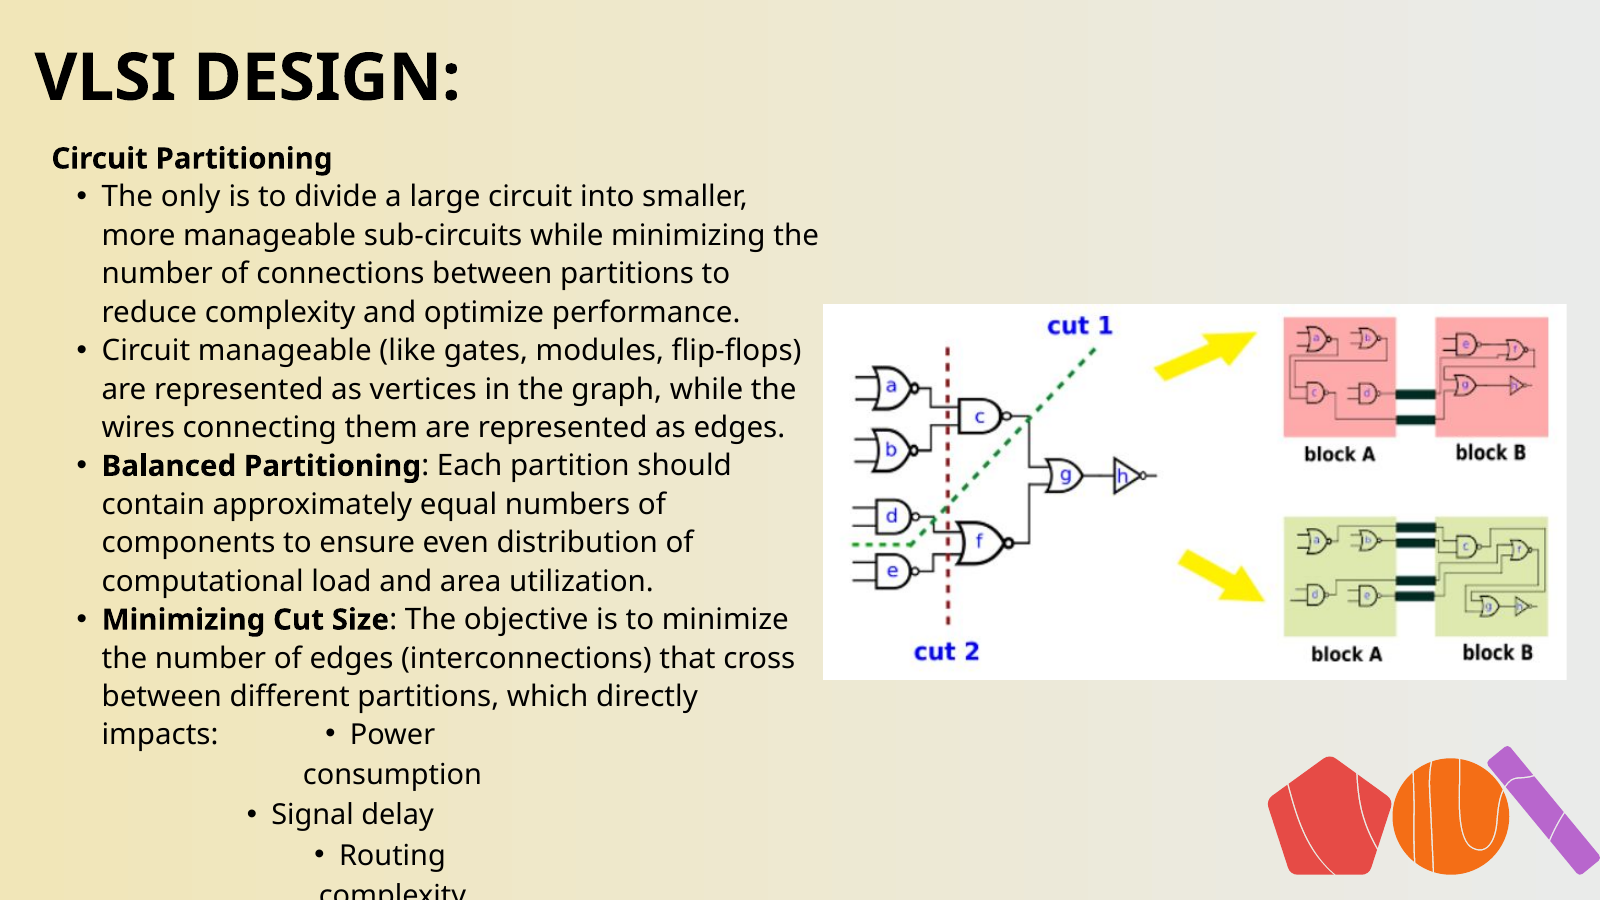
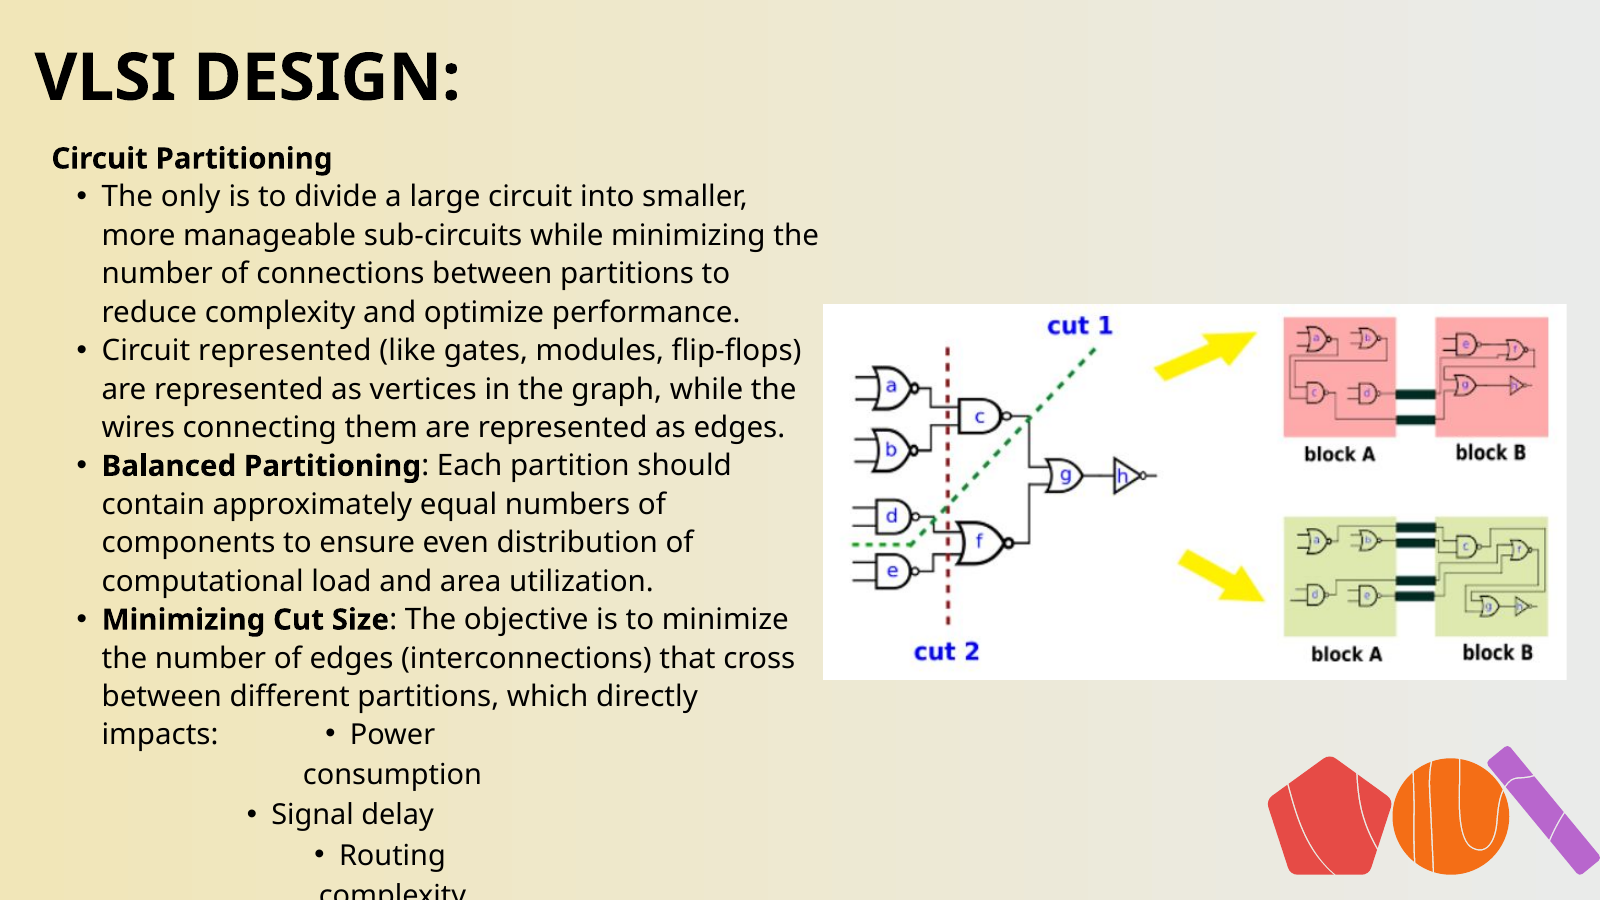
Circuit manageable: manageable -> represented
